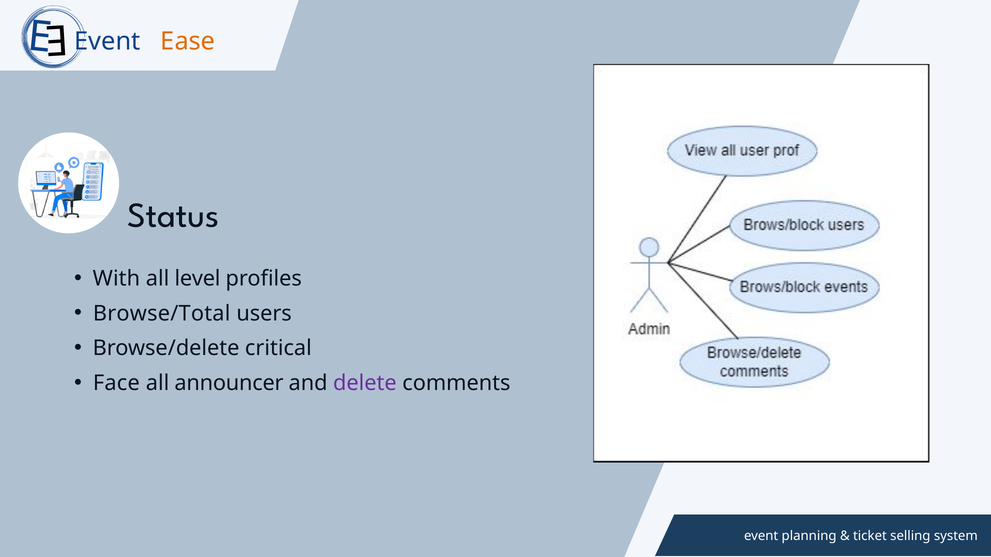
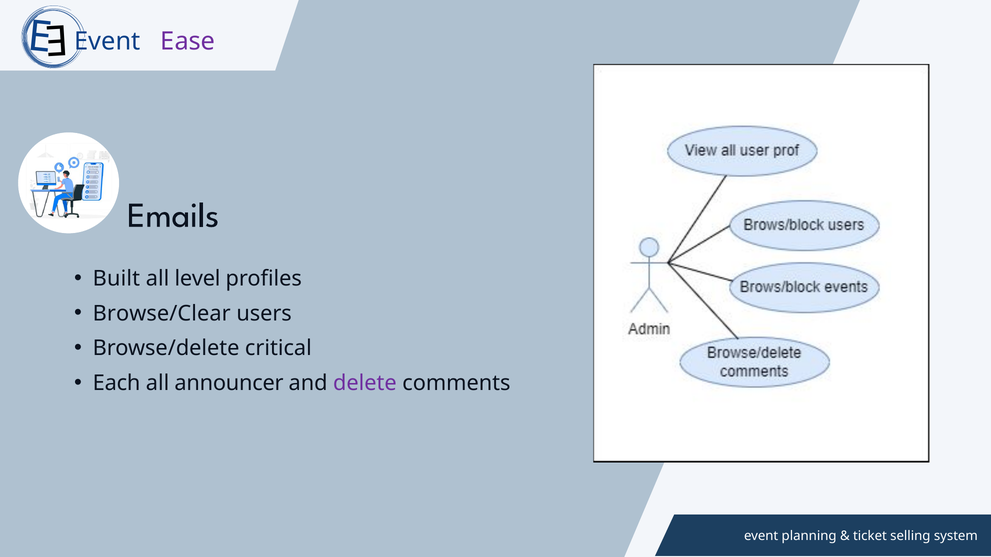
Ease colour: orange -> purple
Status: Status -> Emails
With: With -> Built
Browse/Total: Browse/Total -> Browse/Clear
Face: Face -> Each
